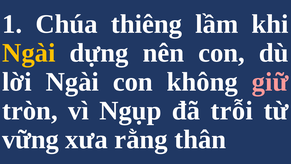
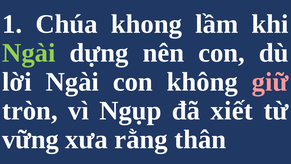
thiêng: thiêng -> khong
Ngài at (29, 53) colour: yellow -> light green
trỗi: trỗi -> xiết
